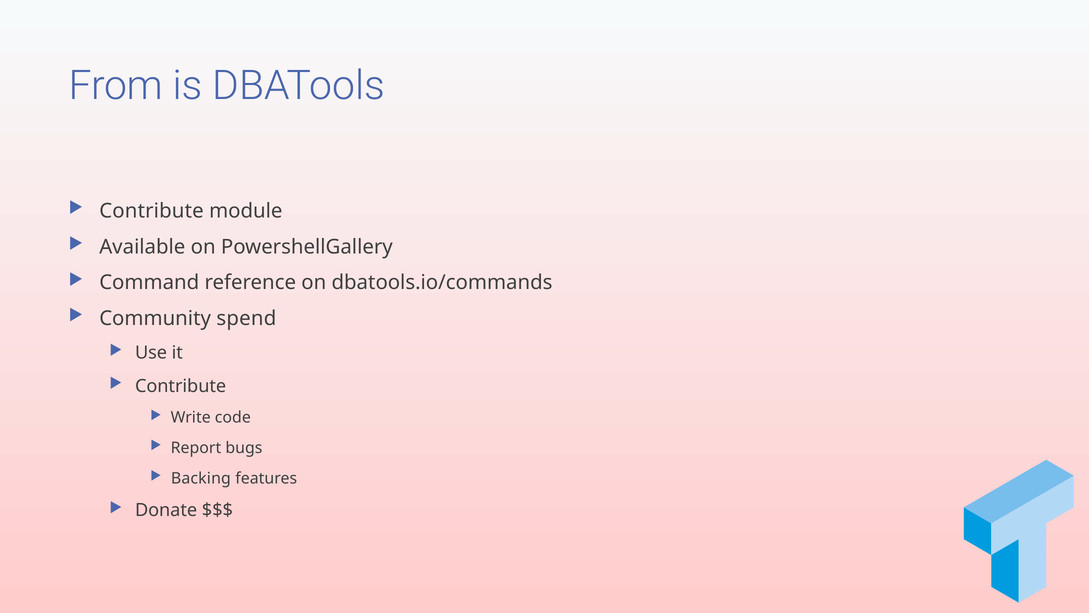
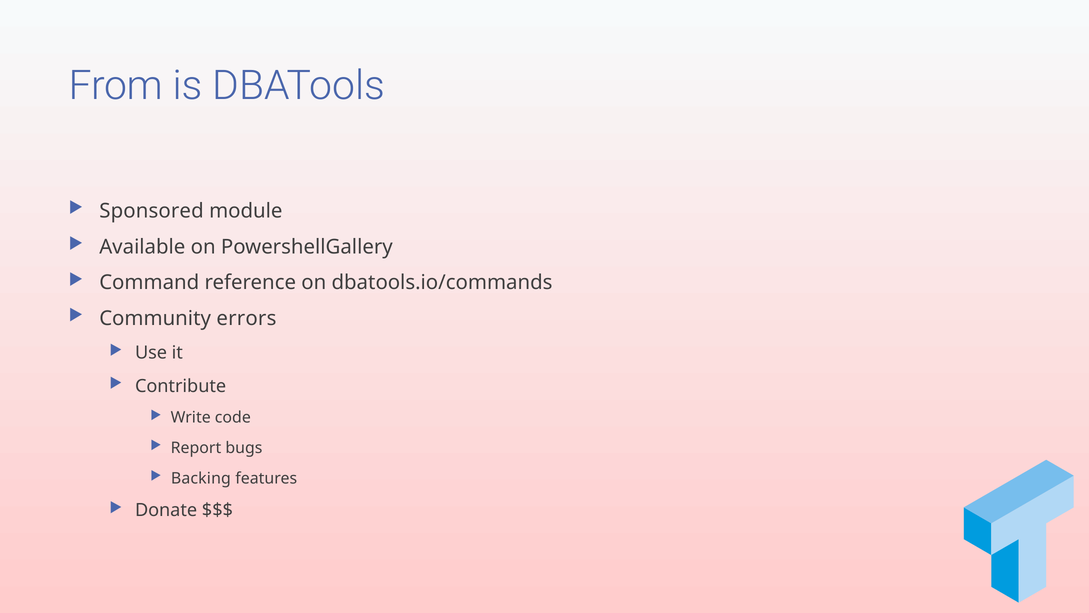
Contribute at (151, 211): Contribute -> Sponsored
spend: spend -> errors
